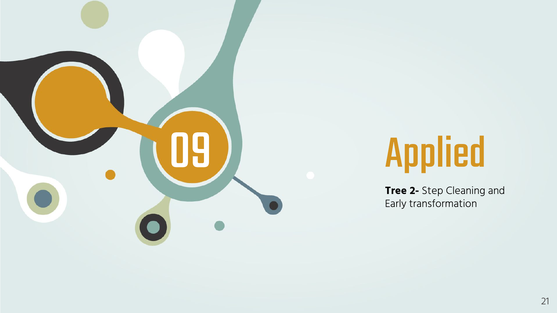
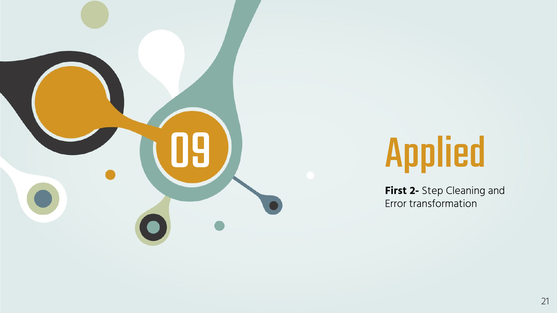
Tree: Tree -> First
Early: Early -> Error
